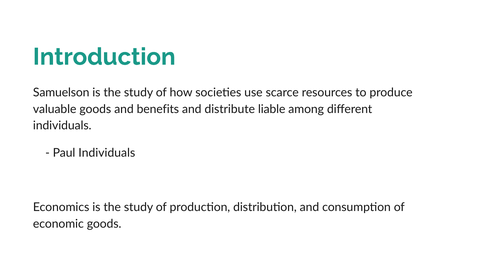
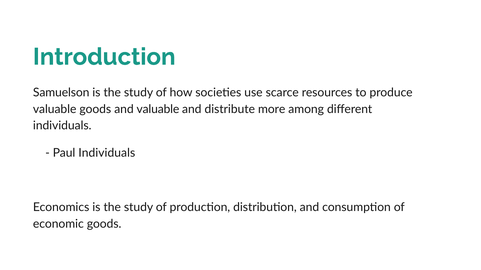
and benefits: benefits -> valuable
liable: liable -> more
